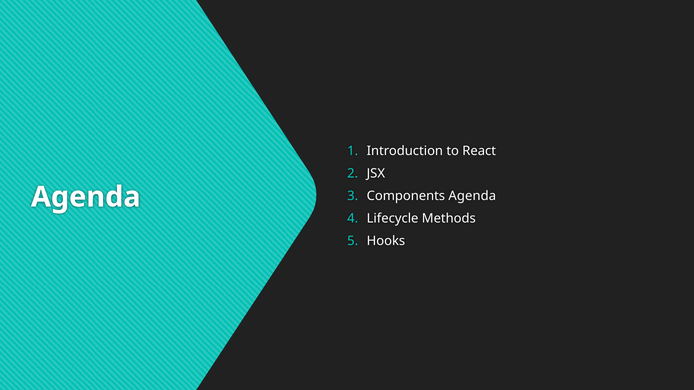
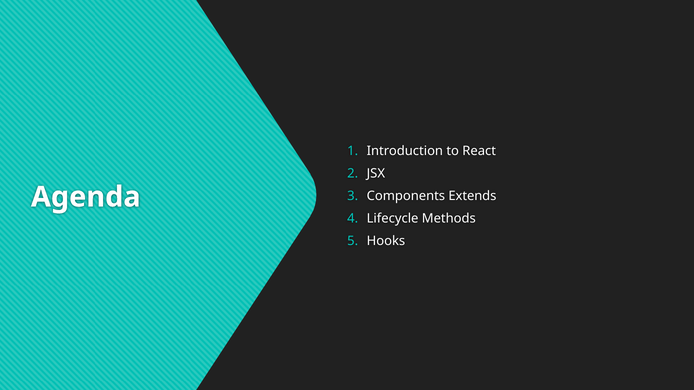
Components Agenda: Agenda -> Extends
